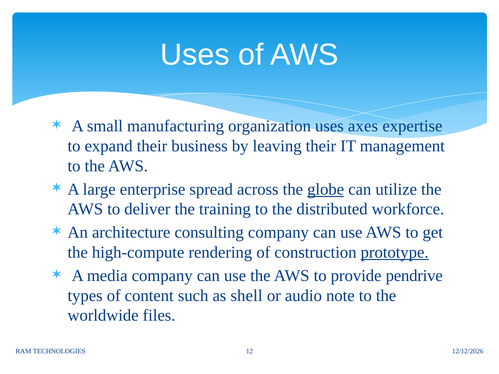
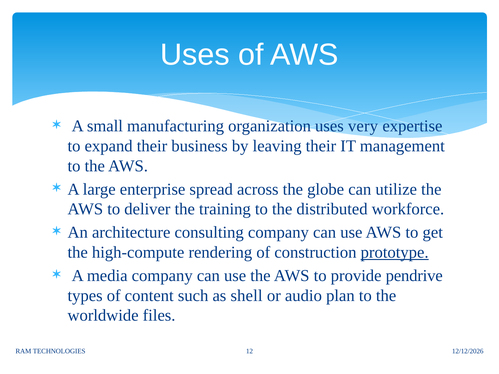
axes: axes -> very
globe underline: present -> none
note: note -> plan
